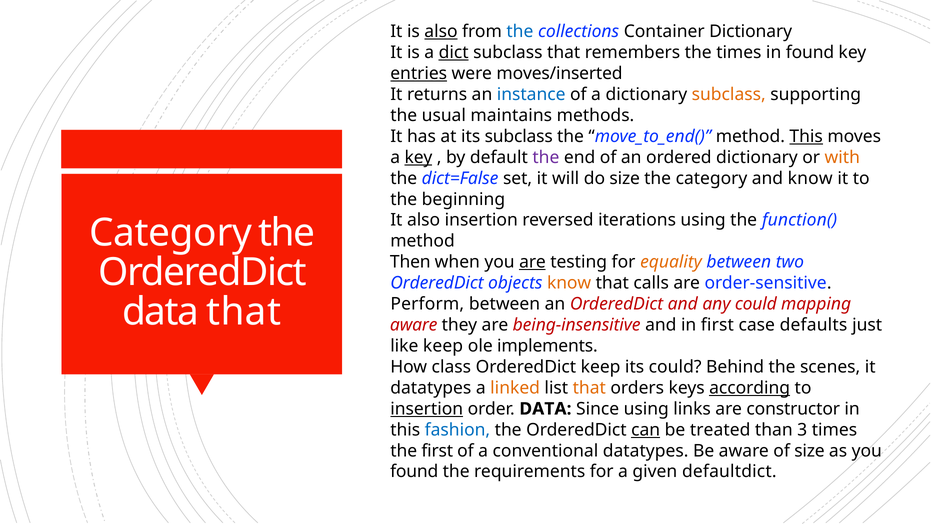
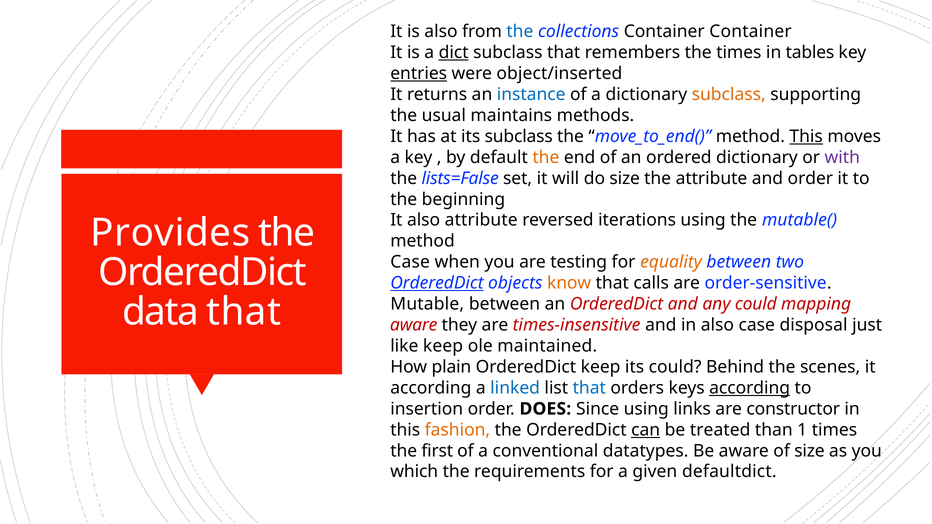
also at (441, 32) underline: present -> none
Container Dictionary: Dictionary -> Container
in found: found -> tables
moves/inserted: moves/inserted -> object/inserted
key at (418, 157) underline: present -> none
the at (546, 157) colour: purple -> orange
with colour: orange -> purple
dict=False: dict=False -> lists=False
the category: category -> attribute
and know: know -> order
also insertion: insertion -> attribute
function(: function( -> mutable(
Category at (171, 233): Category -> Provides
Then at (410, 262): Then -> Case
are at (533, 262) underline: present -> none
OrderedDict at (437, 283) underline: none -> present
Perform: Perform -> Mutable
being-insensitive: being-insensitive -> times-insensitive
in first: first -> also
defaults: defaults -> disposal
implements: implements -> maintained
class: class -> plain
datatypes at (431, 388): datatypes -> according
linked colour: orange -> blue
that at (589, 388) colour: orange -> blue
insertion at (427, 409) underline: present -> none
order DATA: DATA -> DOES
fashion colour: blue -> orange
3: 3 -> 1
found at (414, 472): found -> which
